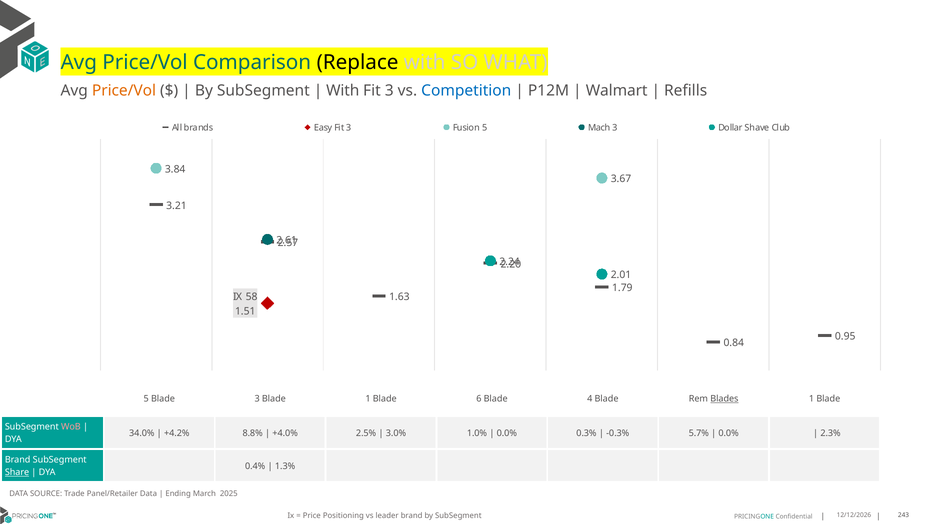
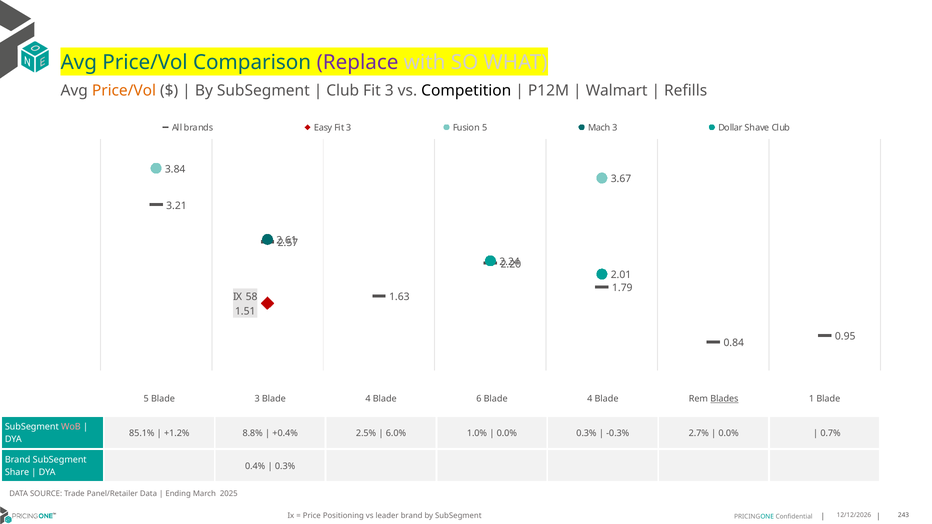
Replace colour: black -> purple
With at (343, 91): With -> Club
Competition colour: blue -> black
3 Blade 1: 1 -> 4
34.0%: 34.0% -> 85.1%
+4.2%: +4.2% -> +1.2%
+4.0%: +4.0% -> +0.4%
3.0%: 3.0% -> 6.0%
5.7%: 5.7% -> 2.7%
2.3%: 2.3% -> 0.7%
1.3% at (285, 466): 1.3% -> 0.3%
Share underline: present -> none
